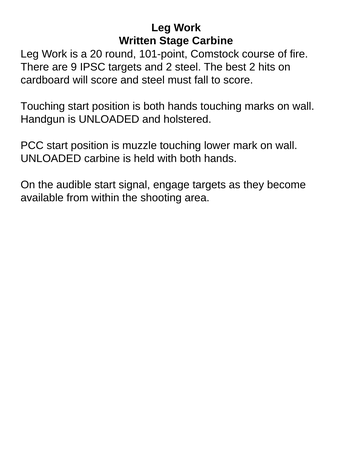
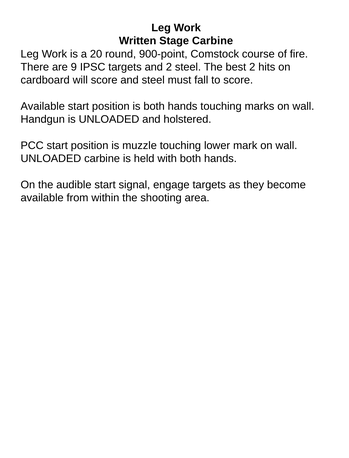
101-point: 101-point -> 900-point
Touching at (43, 106): Touching -> Available
